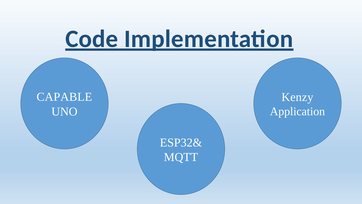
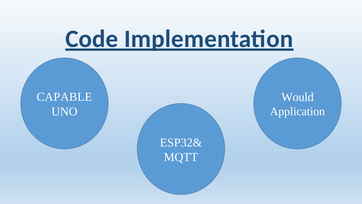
Kenzy: Kenzy -> Would
